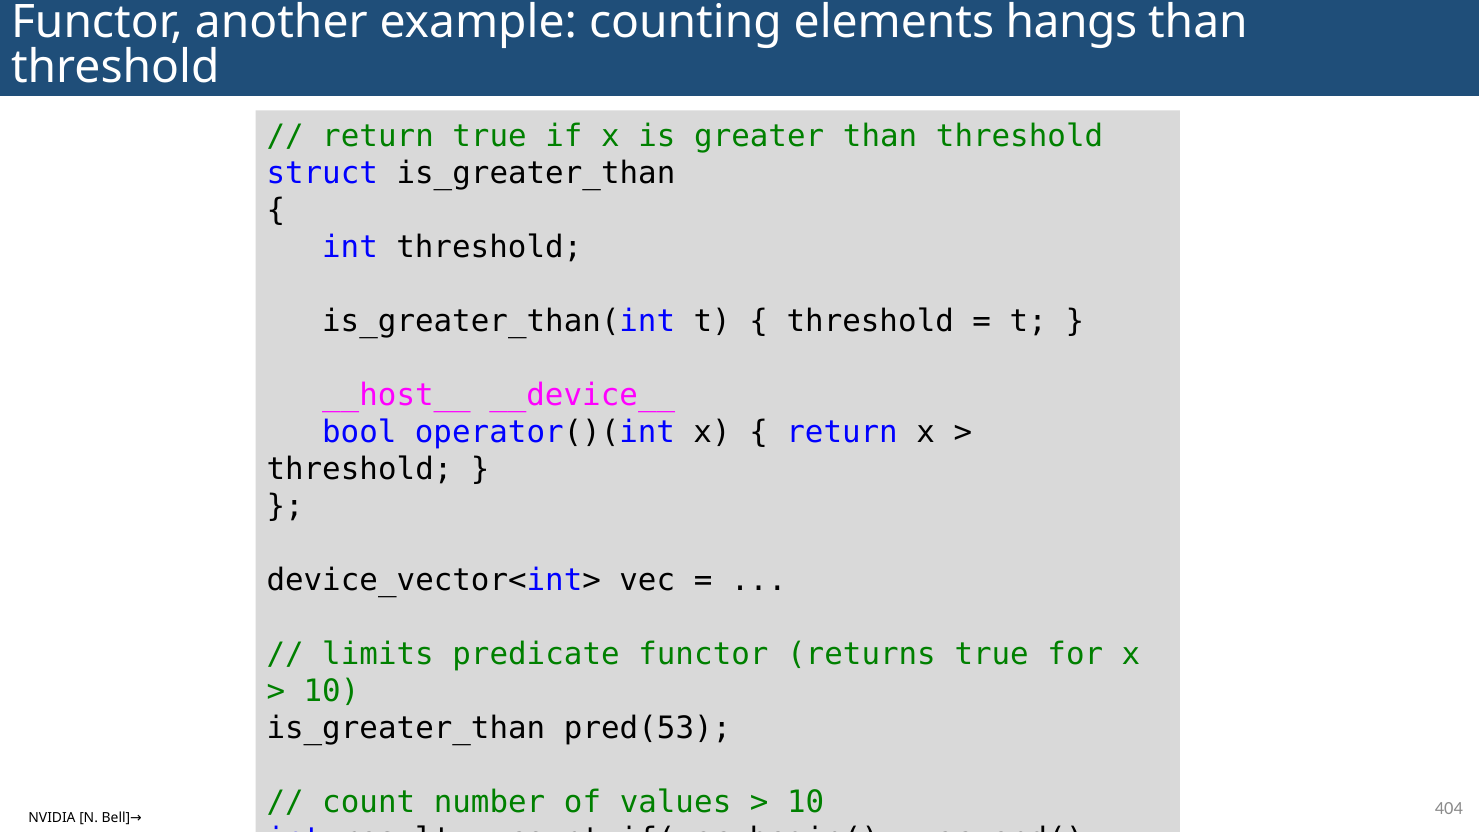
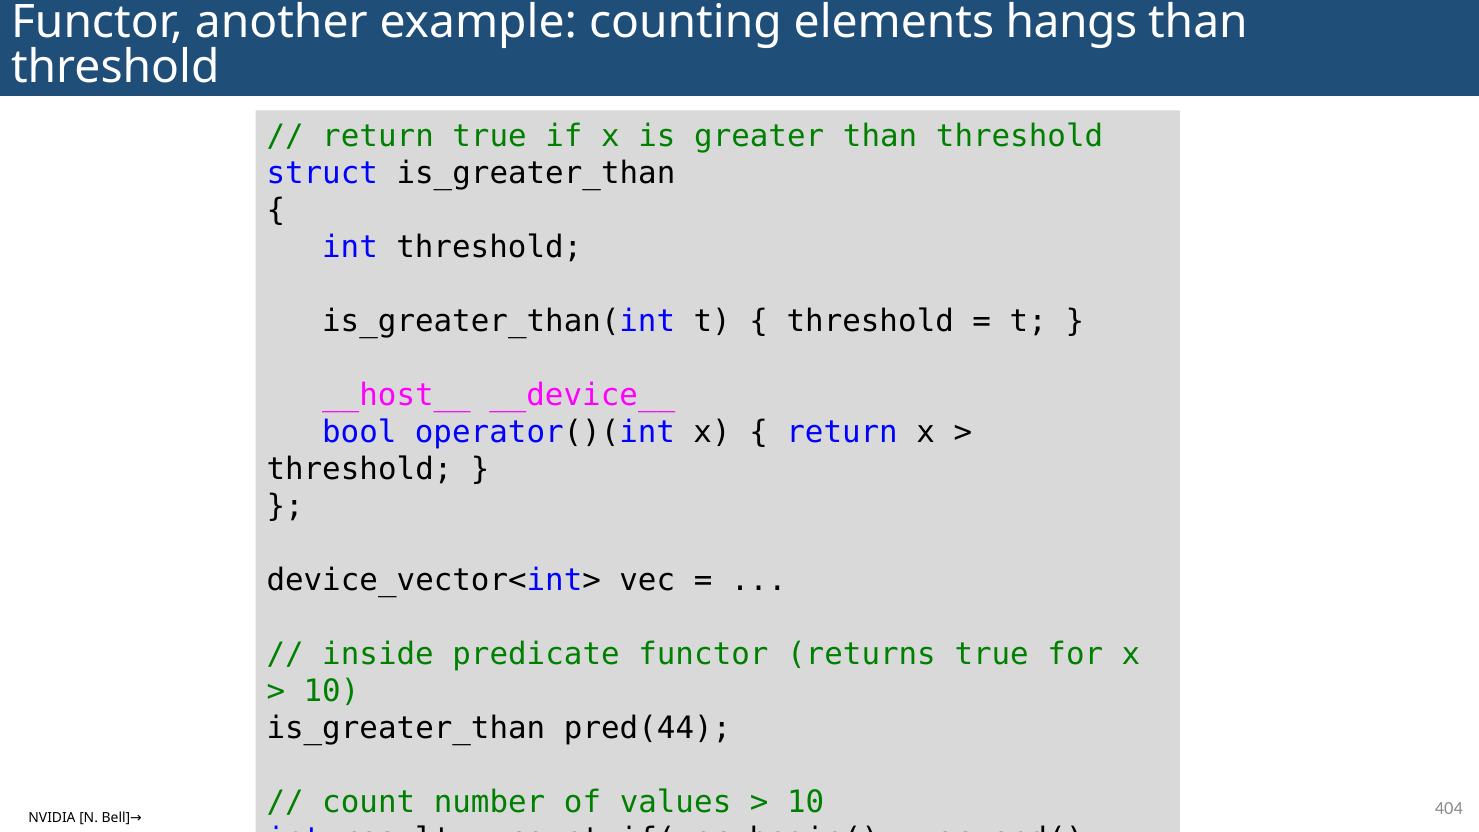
limits: limits -> inside
pred(53: pred(53 -> pred(44
